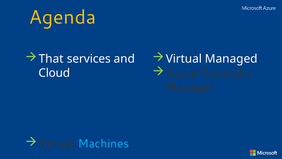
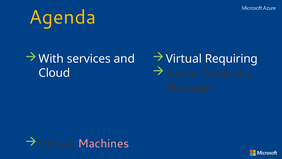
That: That -> With
Managed: Managed -> Requiring
Machines colour: light blue -> pink
